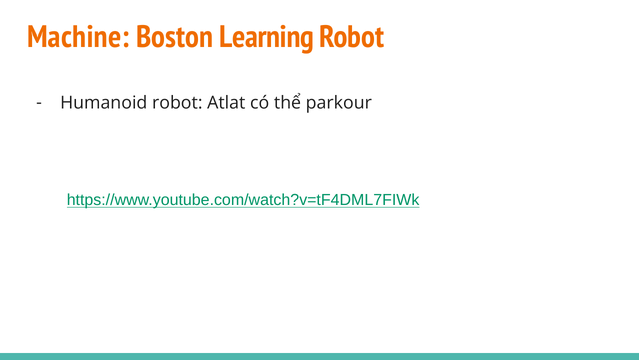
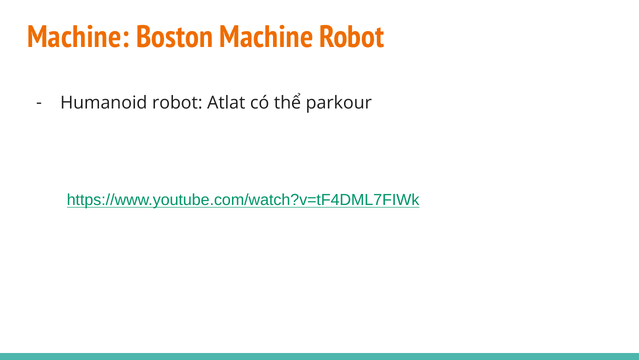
Boston Learning: Learning -> Machine
